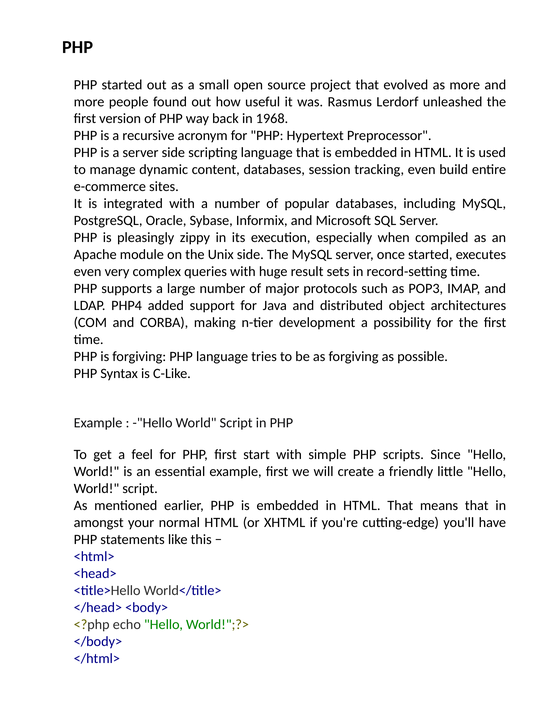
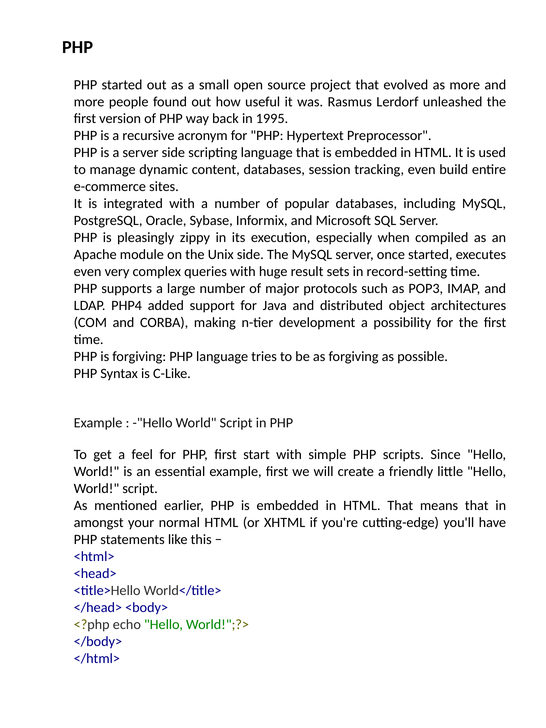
1968: 1968 -> 1995
